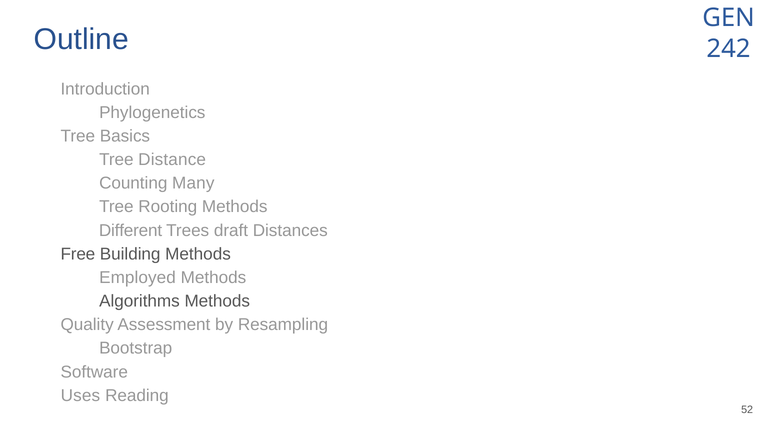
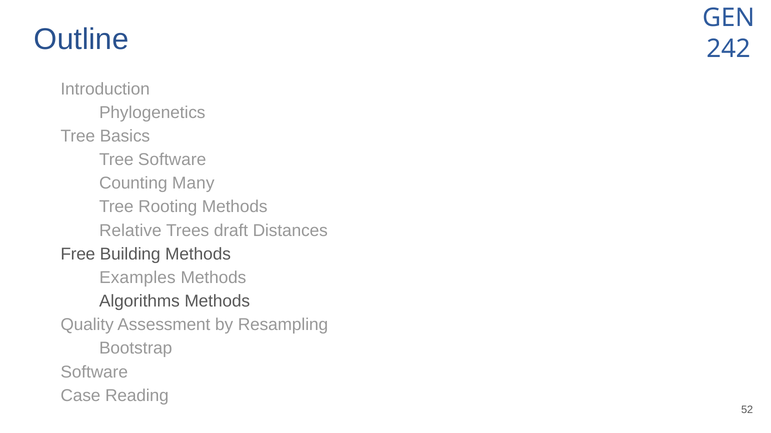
Tree Distance: Distance -> Software
Different: Different -> Relative
Employed: Employed -> Examples
Uses: Uses -> Case
